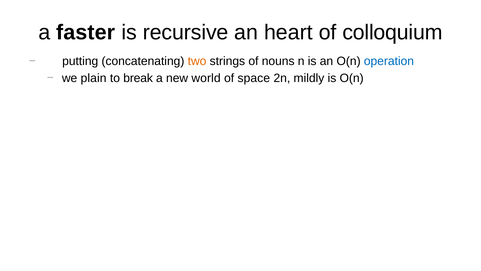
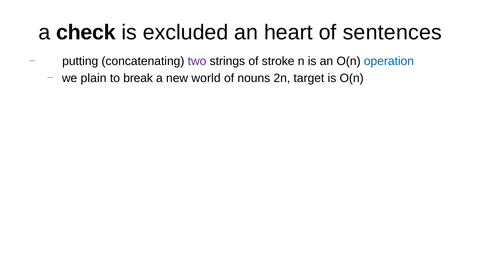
faster: faster -> check
recursive: recursive -> excluded
colloquium: colloquium -> sentences
two colour: orange -> purple
nouns: nouns -> stroke
space: space -> nouns
mildly: mildly -> target
